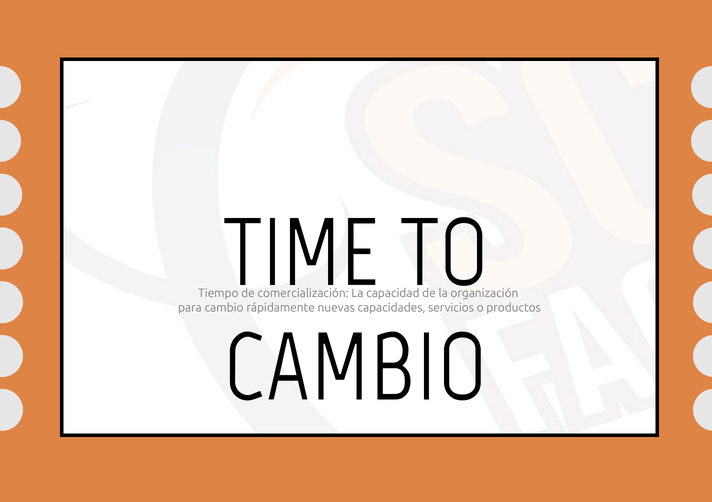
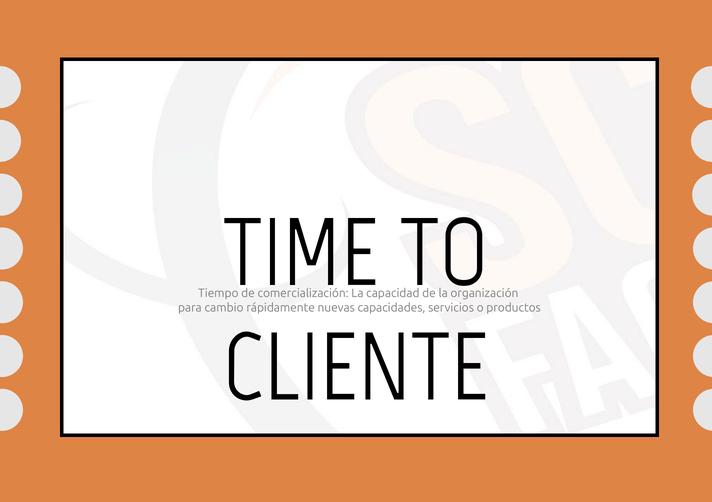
CAMBIO at (356, 368): CAMBIO -> CLIENTE
